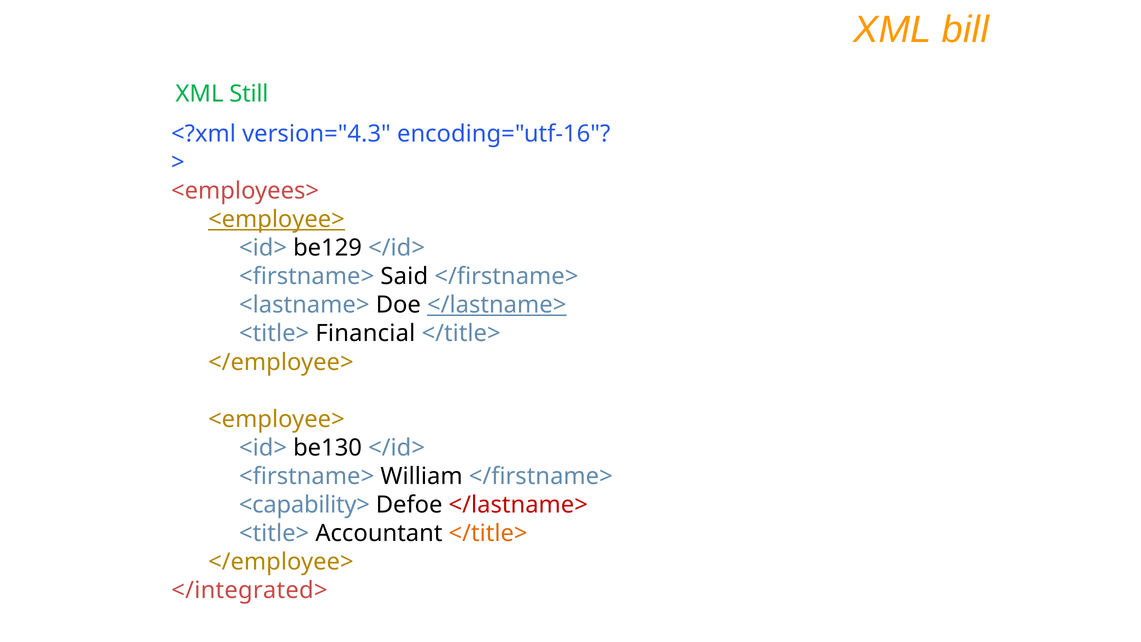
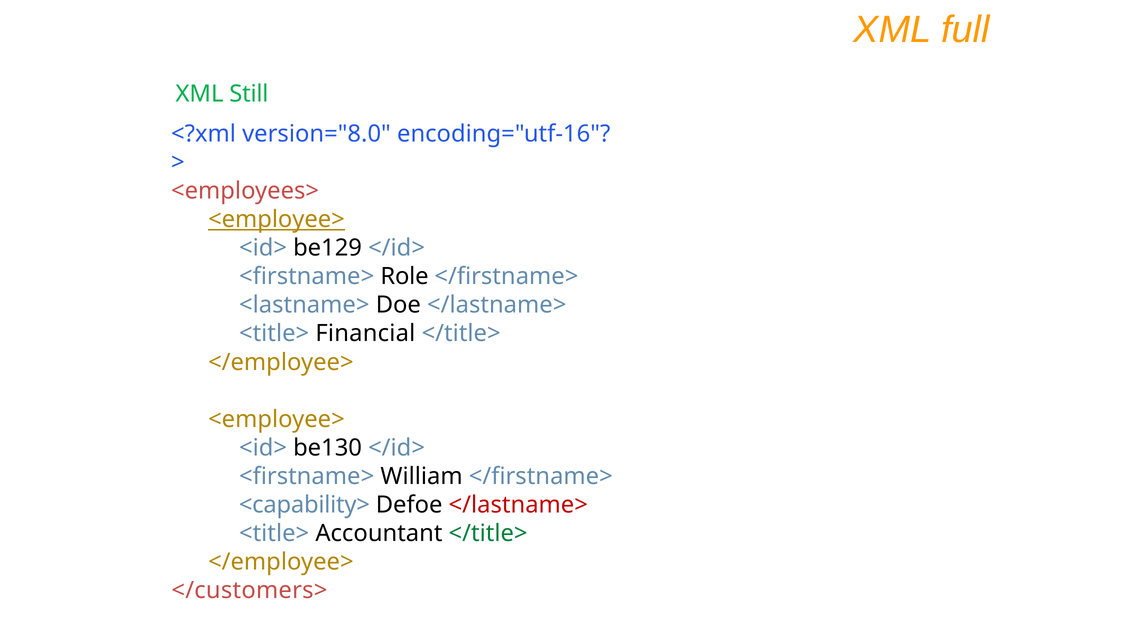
bill: bill -> full
version="4.3: version="4.3 -> version="8.0
Said: Said -> Role
</lastname> at (497, 305) underline: present -> none
</title> at (488, 533) colour: orange -> green
</integrated>: </integrated> -> </customers>
